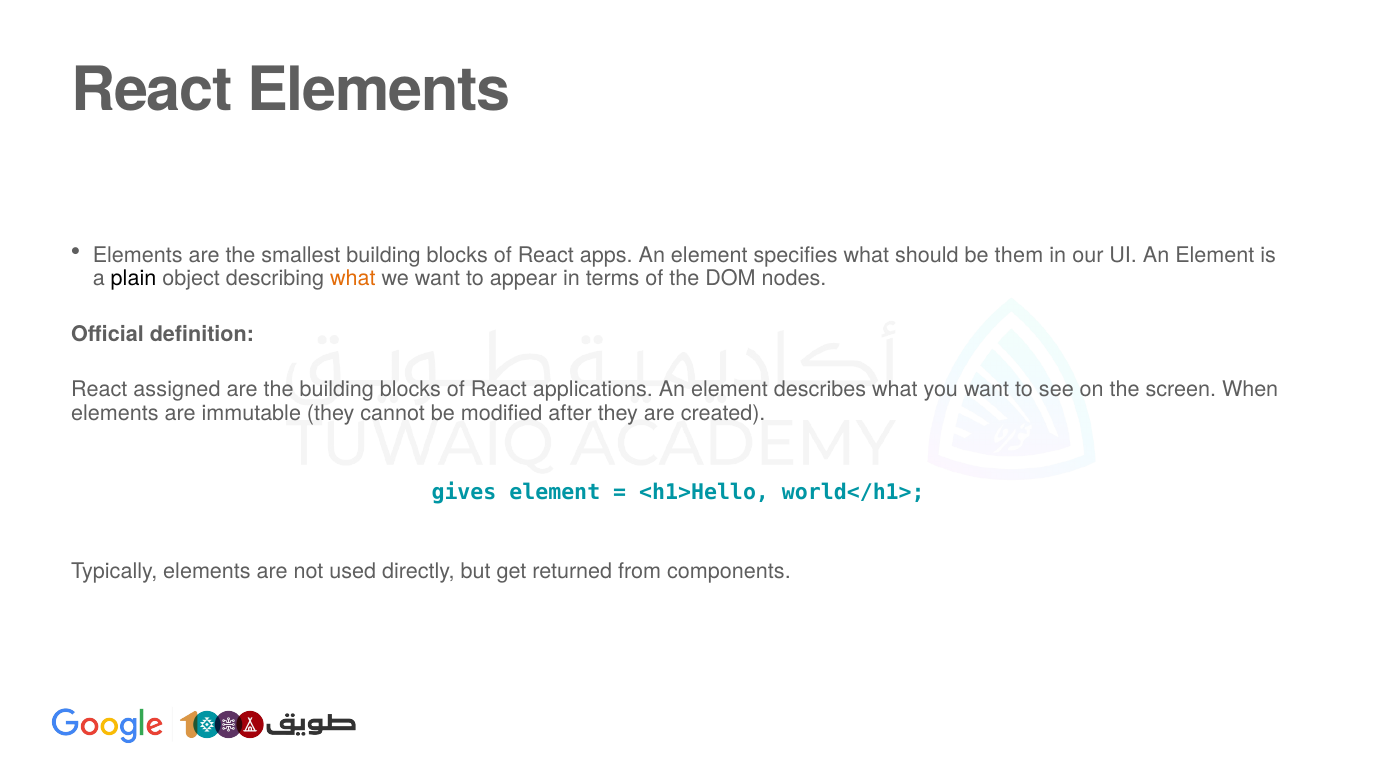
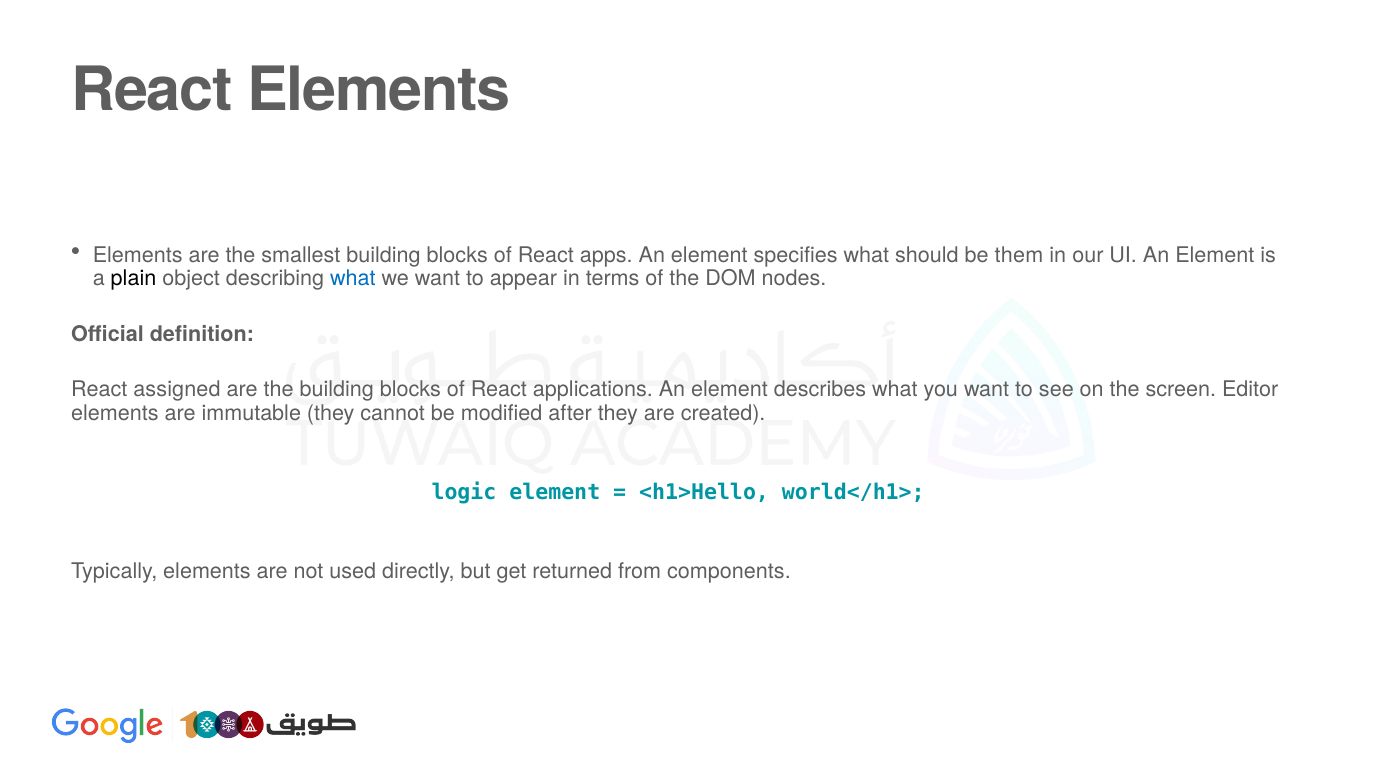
what at (353, 278) colour: orange -> blue
When: When -> Editor
gives: gives -> logic
